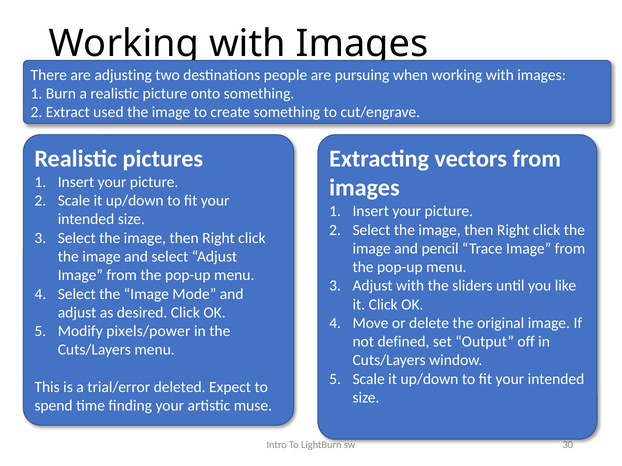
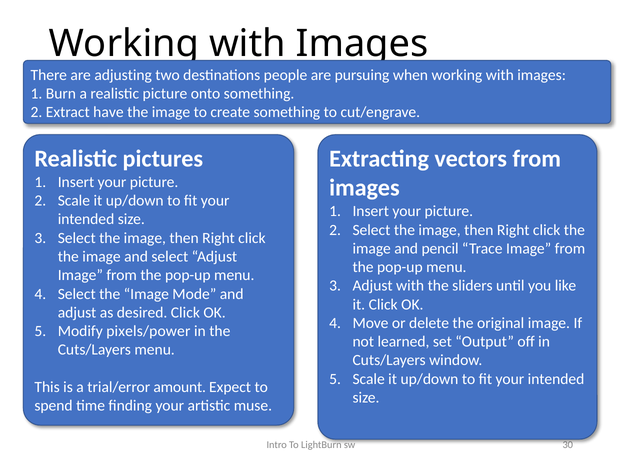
used: used -> have
defined: defined -> learned
deleted: deleted -> amount
